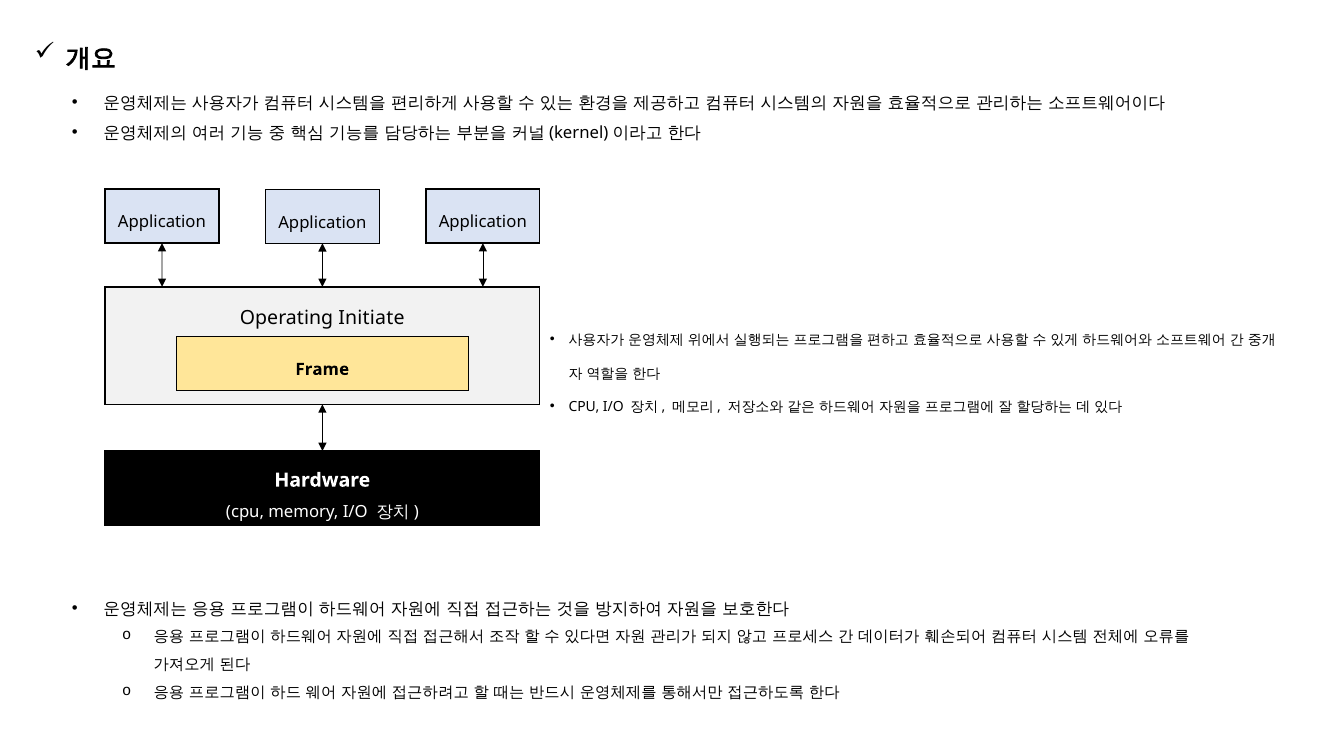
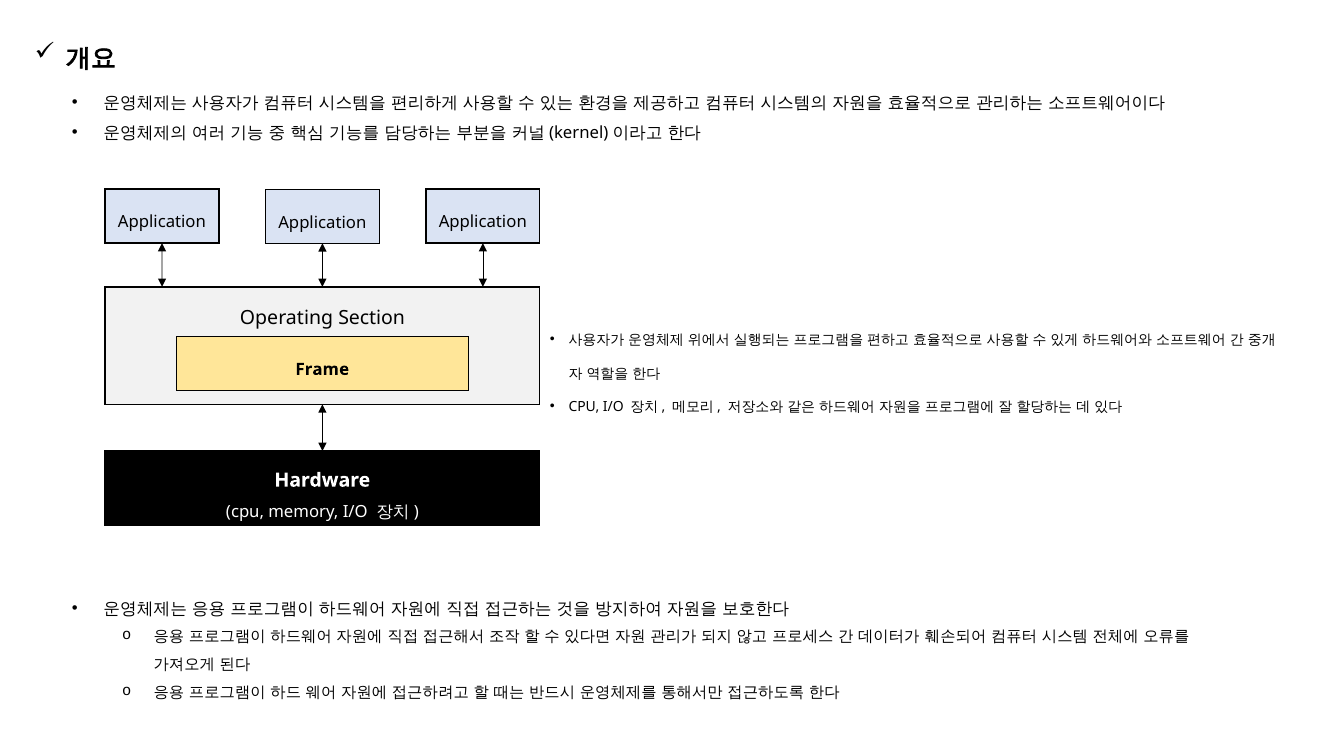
Initiate: Initiate -> Section
